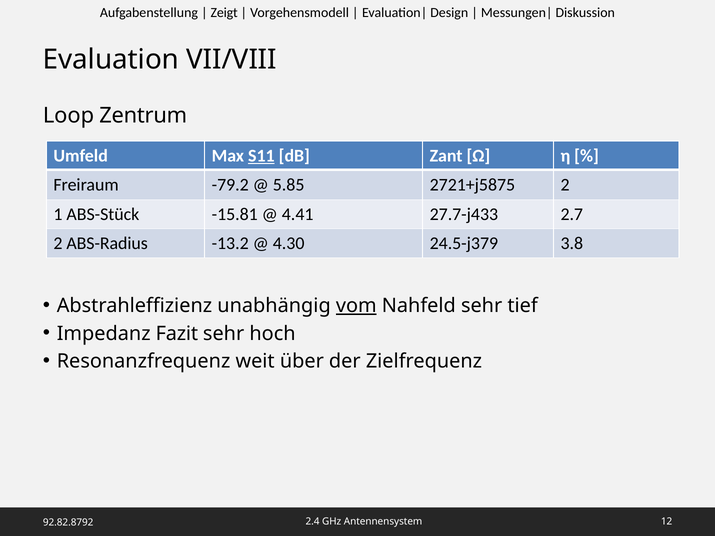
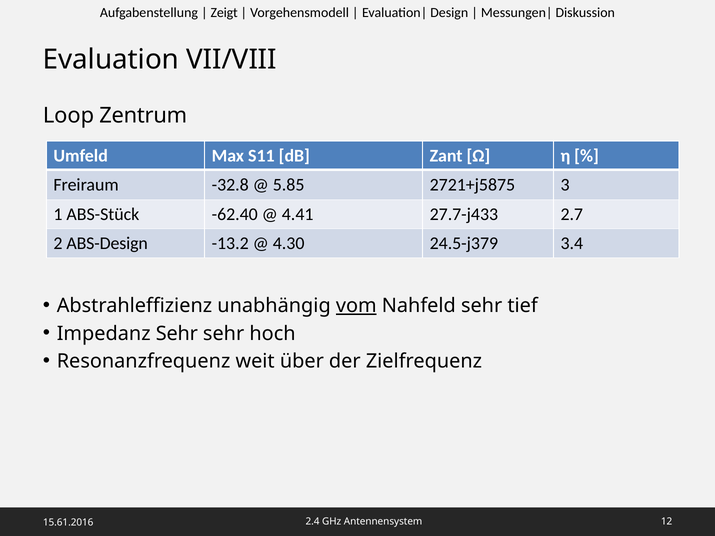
S11 underline: present -> none
-79.2: -79.2 -> -32.8
2721+j5875 2: 2 -> 3
-15.81: -15.81 -> -62.40
ABS-Radius: ABS-Radius -> ABS-Design
3.8: 3.8 -> 3.4
Impedanz Fazit: Fazit -> Sehr
92.82.8792: 92.82.8792 -> 15.61.2016
